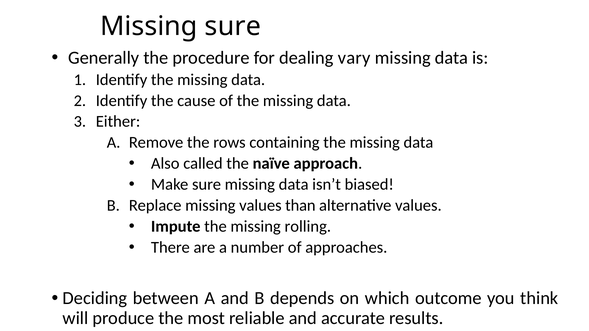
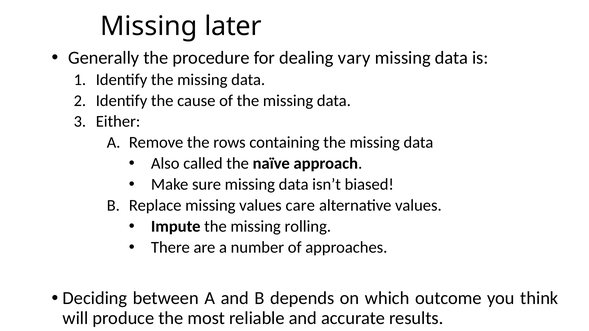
Missing sure: sure -> later
than: than -> care
